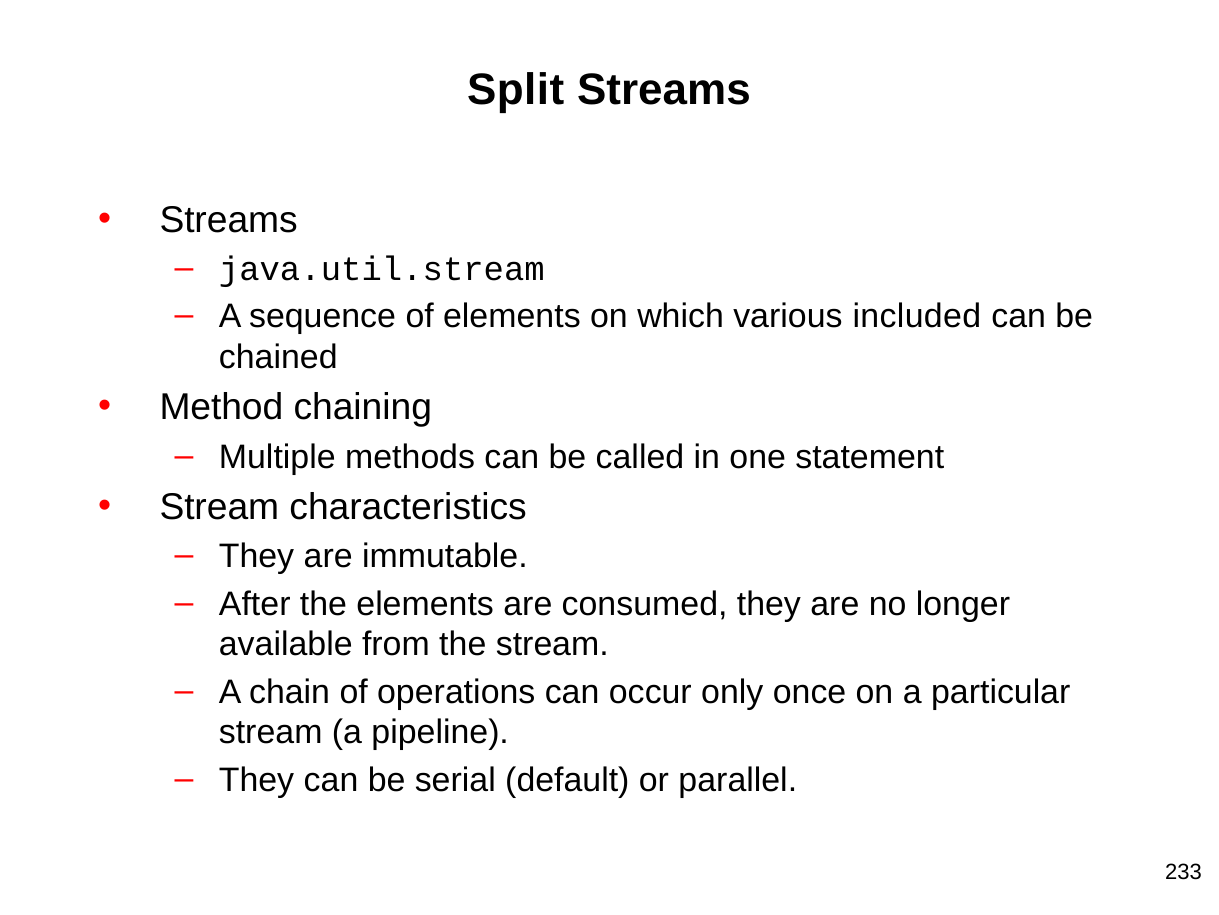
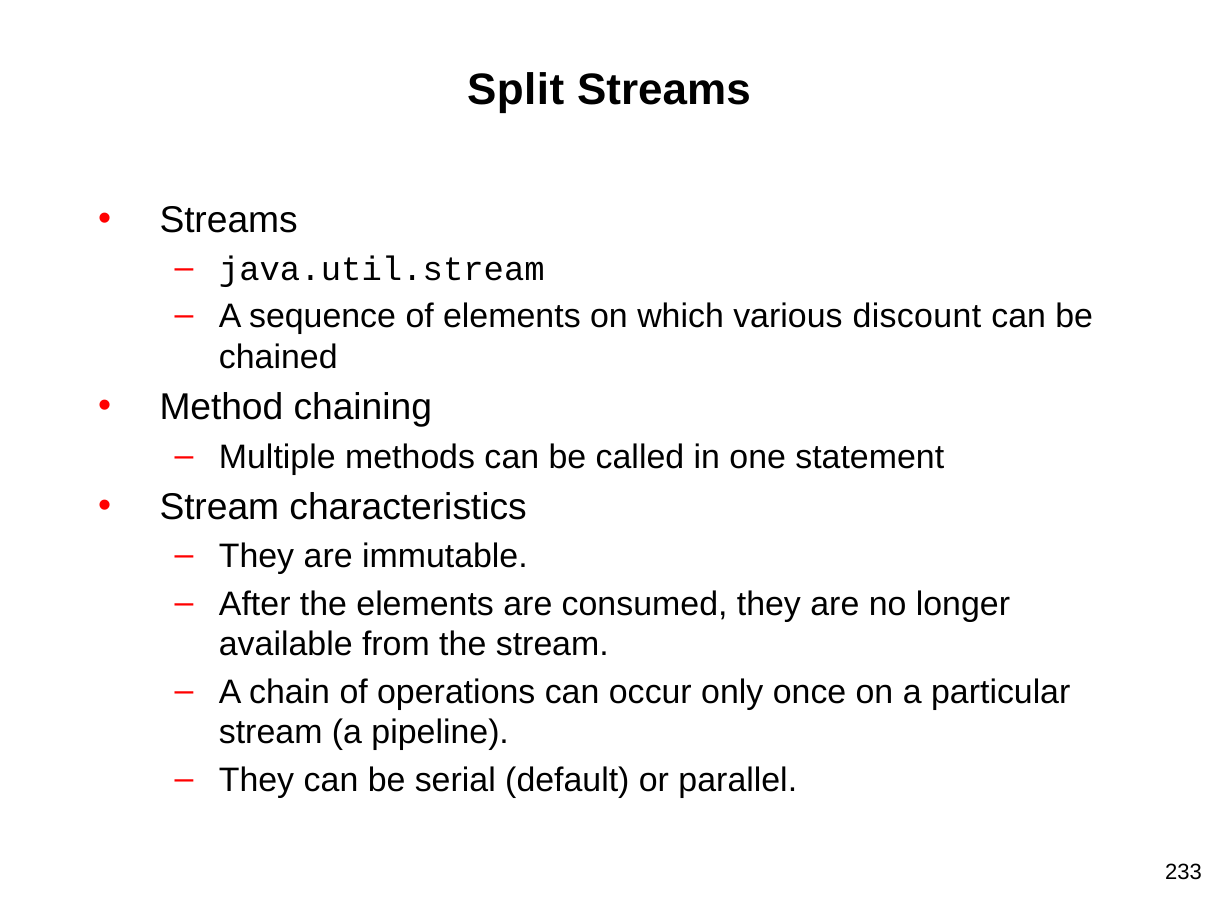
included: included -> discount
